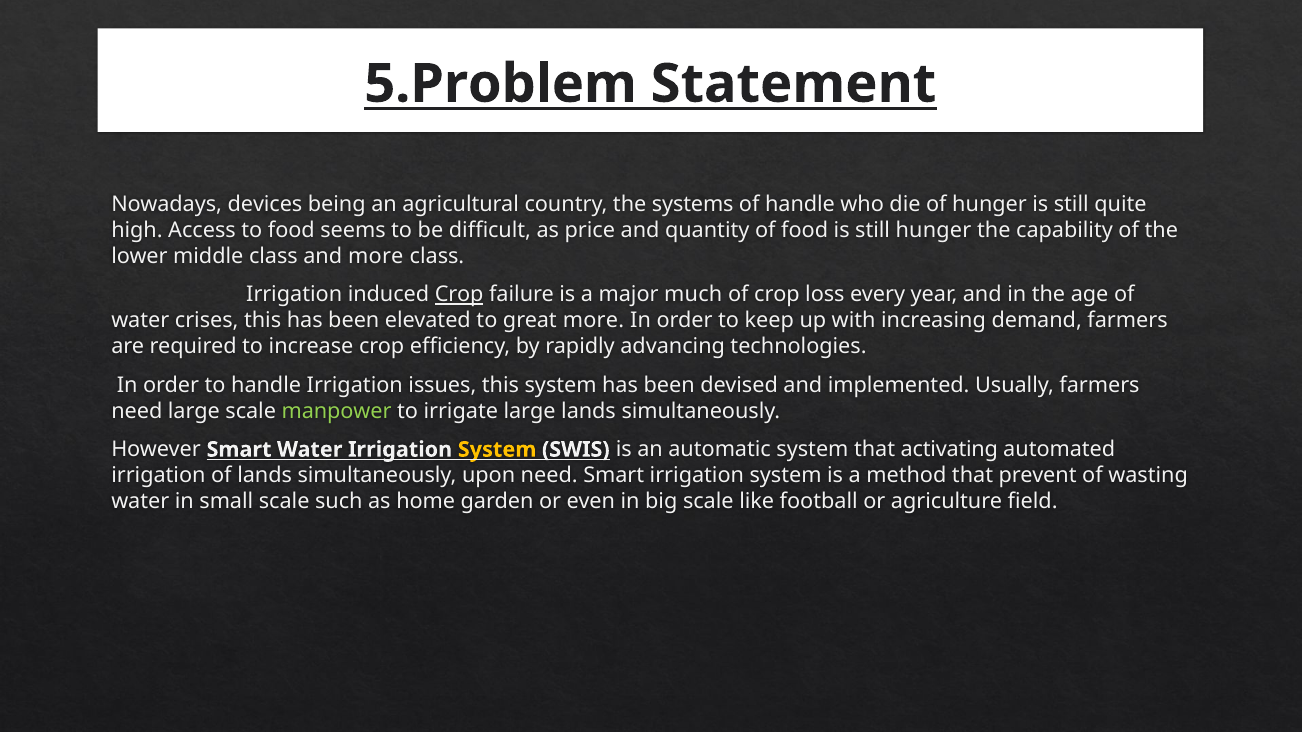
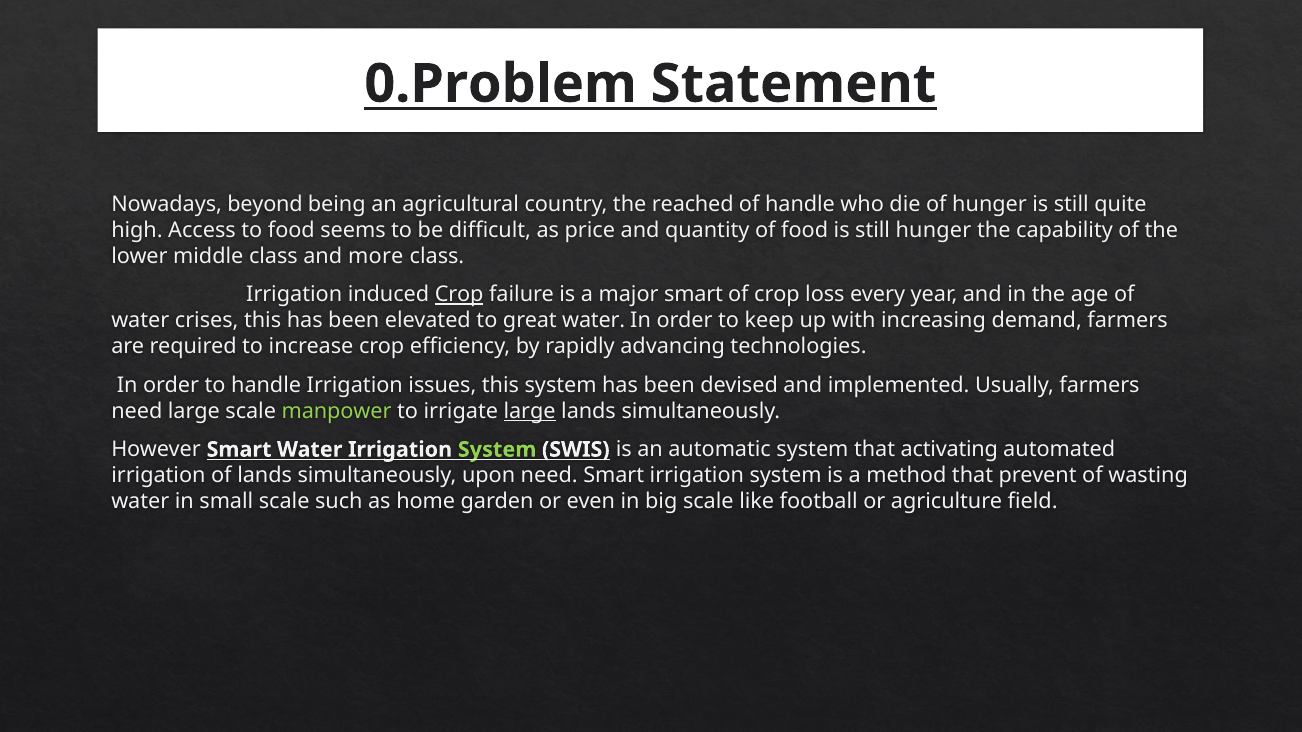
5.Problem: 5.Problem -> 0.Problem
devices: devices -> beyond
systems: systems -> reached
major much: much -> smart
great more: more -> water
large at (530, 411) underline: none -> present
System at (497, 450) colour: yellow -> light green
